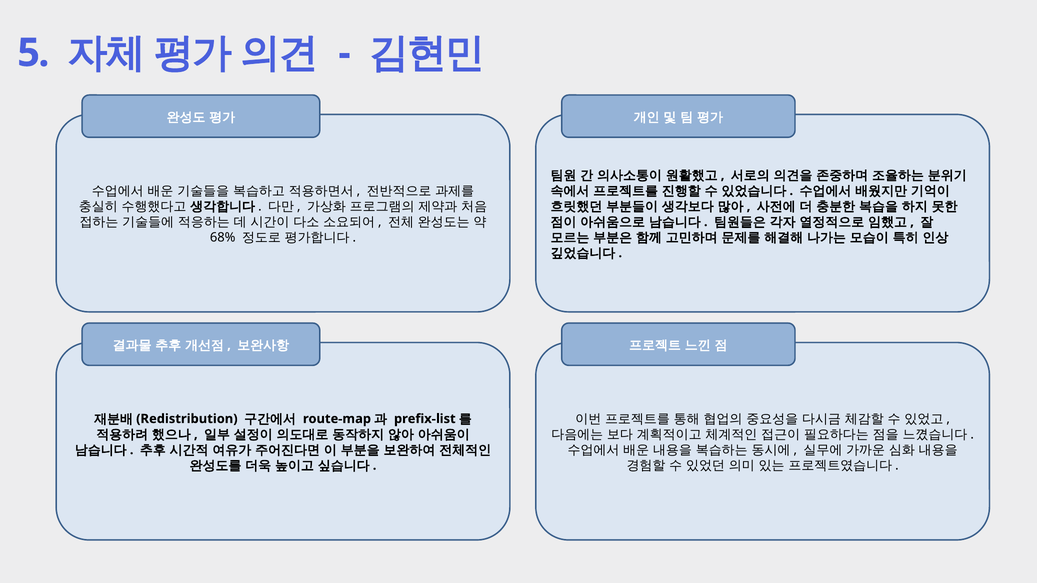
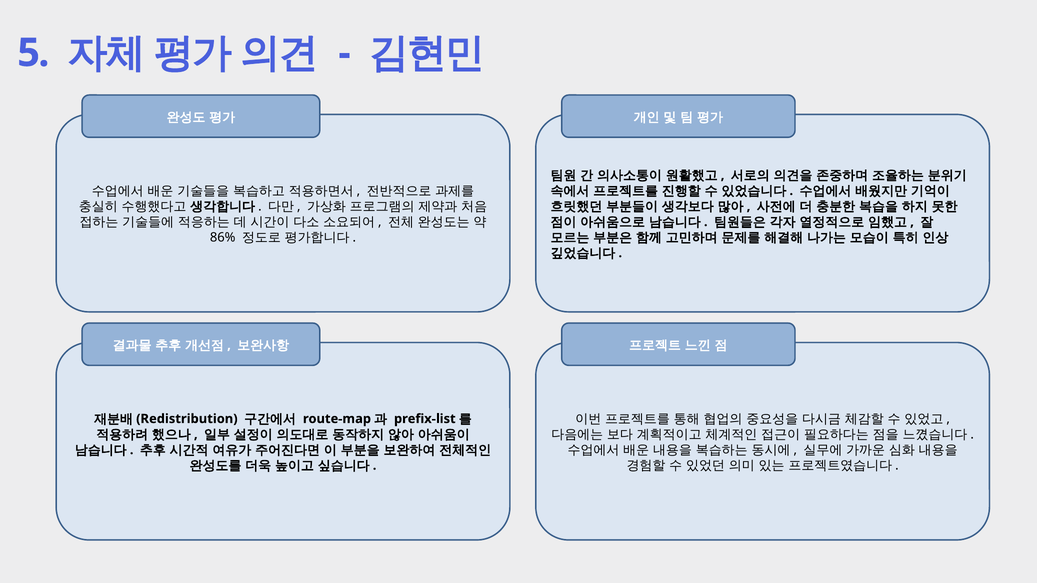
68%: 68% -> 86%
